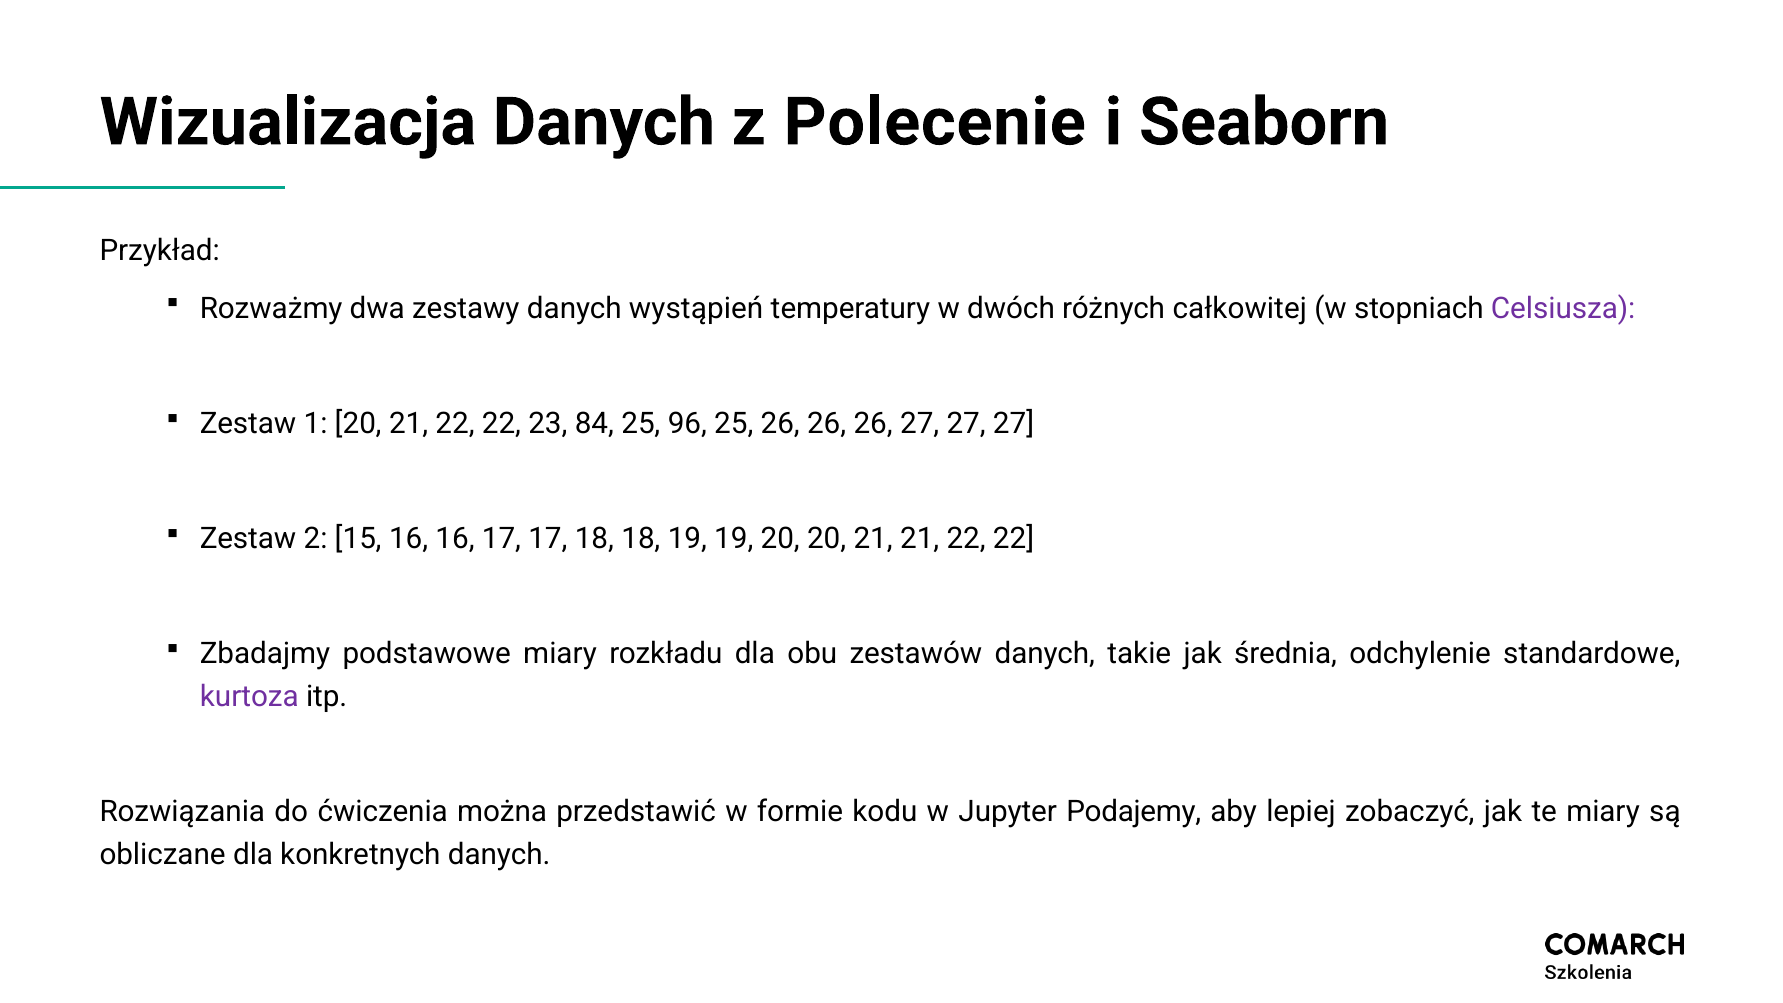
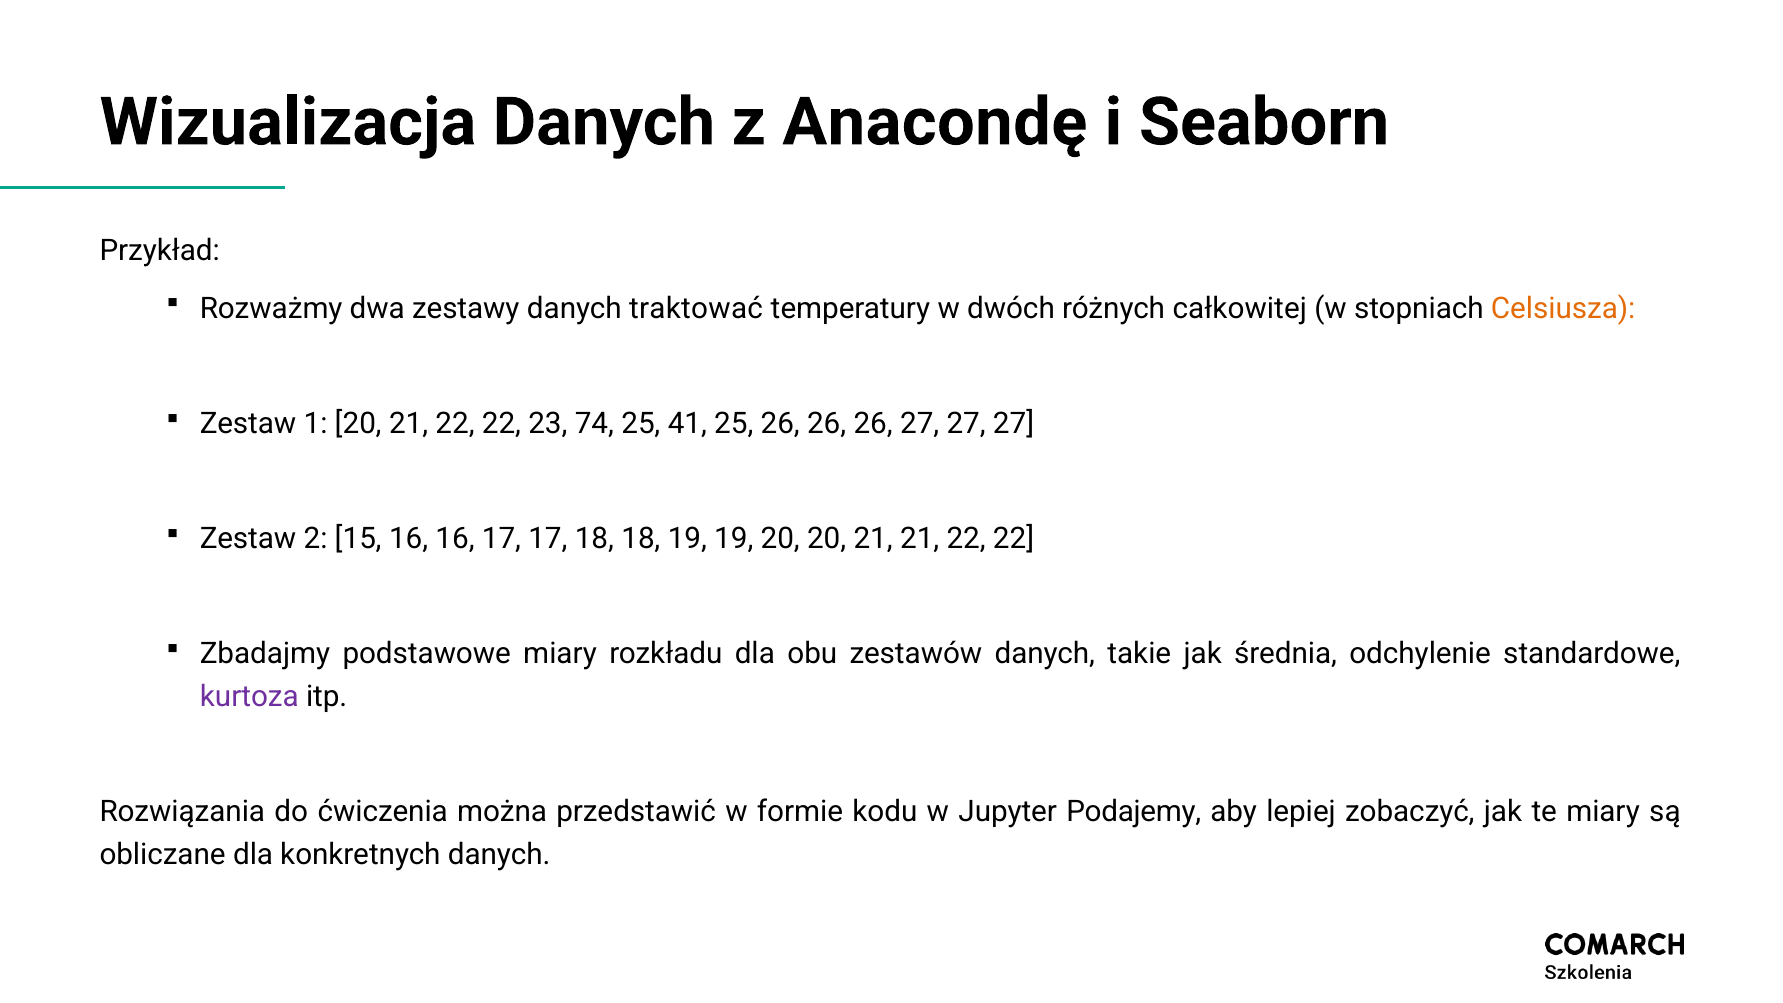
Polecenie: Polecenie -> Anacondę
wystąpień: wystąpień -> traktować
Celsiusza colour: purple -> orange
84: 84 -> 74
96: 96 -> 41
